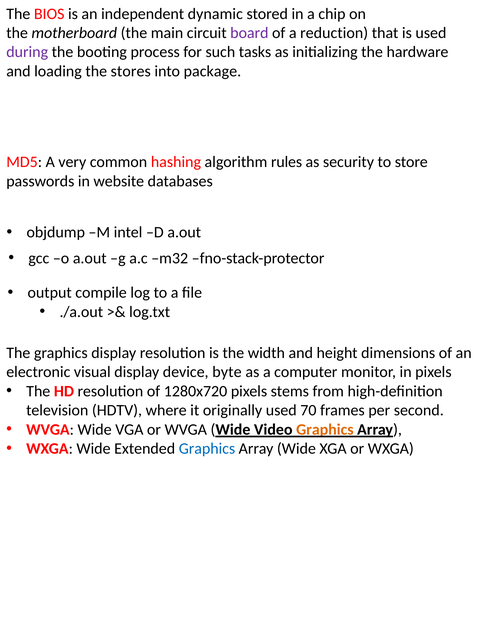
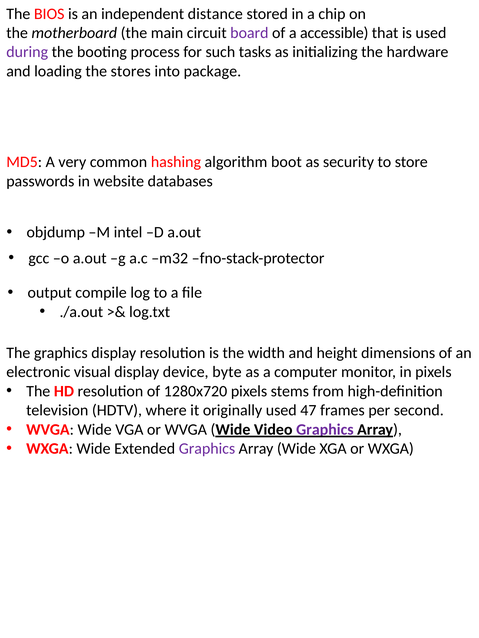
dynamic: dynamic -> distance
reduction: reduction -> accessible
rules: rules -> boot
70: 70 -> 47
Graphics at (325, 430) colour: orange -> purple
Graphics at (207, 449) colour: blue -> purple
